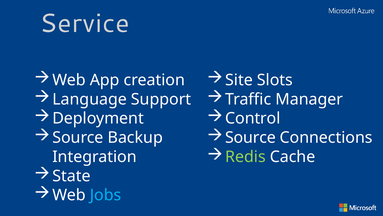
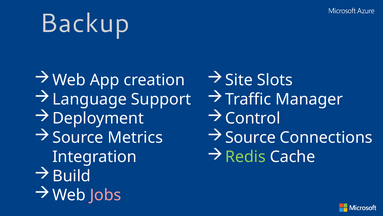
Service: Service -> Backup
Backup: Backup -> Metrics
State: State -> Build
Jobs colour: light blue -> pink
